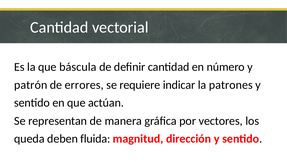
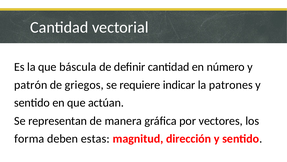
errores: errores -> griegos
queda: queda -> forma
fluida: fluida -> estas
